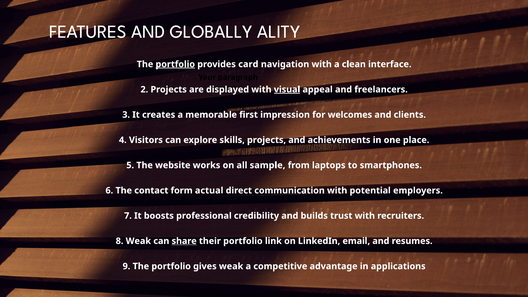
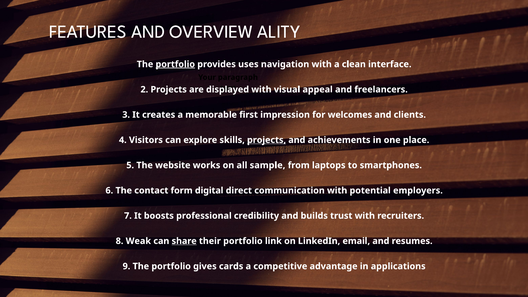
GLOBALLY: GLOBALLY -> OVERVIEW
card: card -> uses
visual underline: present -> none
projects at (267, 140) underline: none -> present
actual: actual -> digital
gives weak: weak -> cards
